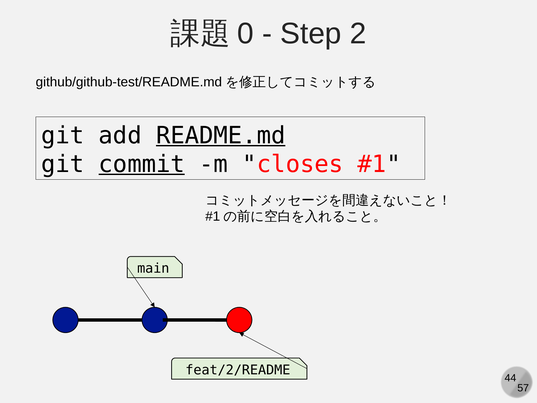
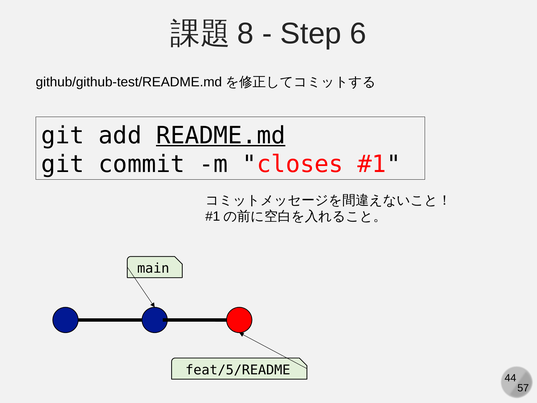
0: 0 -> 8
2: 2 -> 6
commit underline: present -> none
feat/2/README: feat/2/README -> feat/5/README
